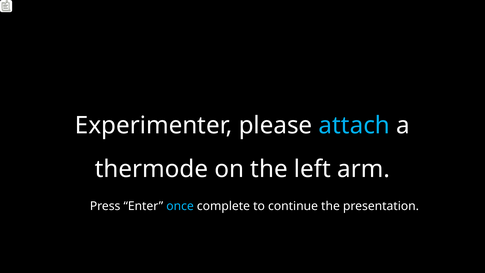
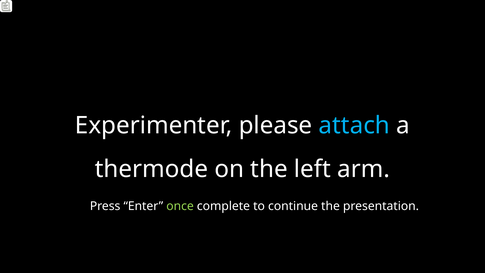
once colour: light blue -> light green
